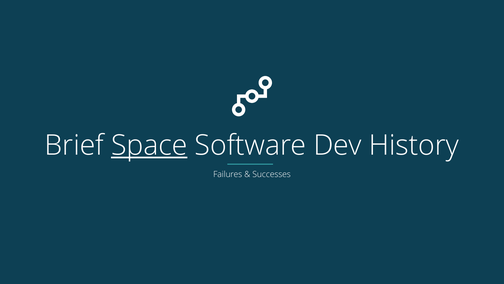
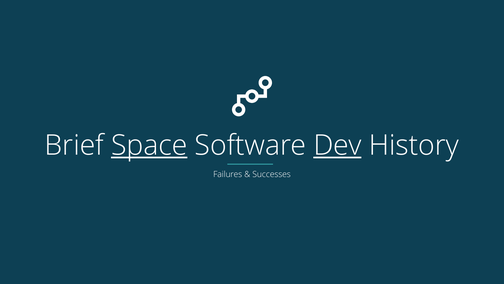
Dev underline: none -> present
